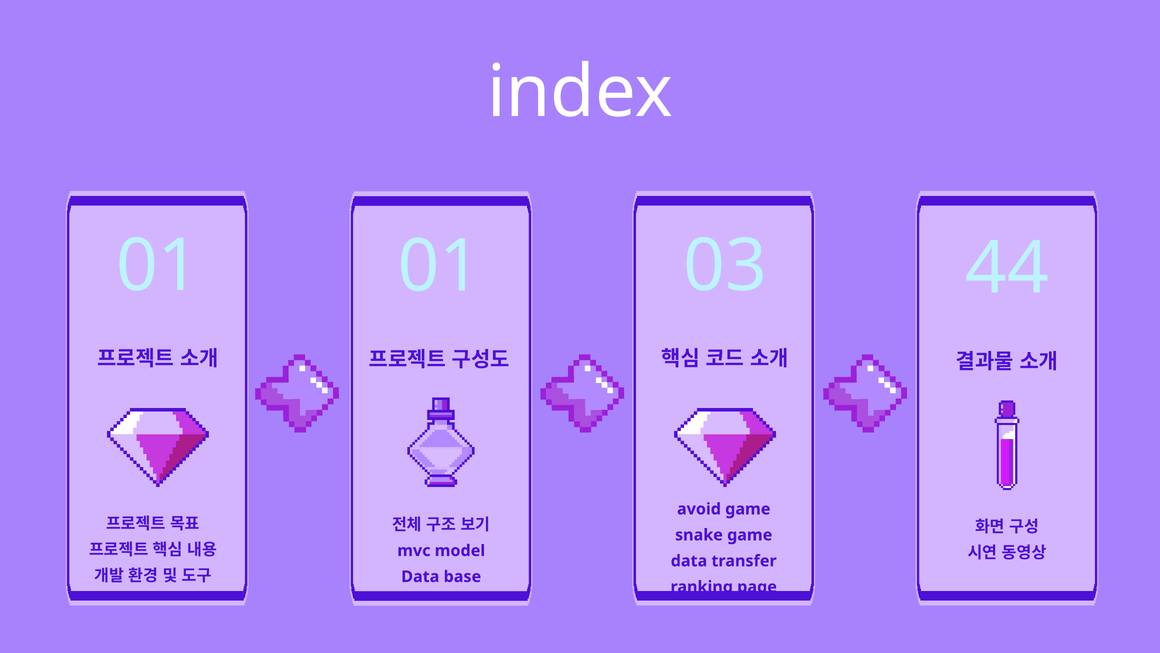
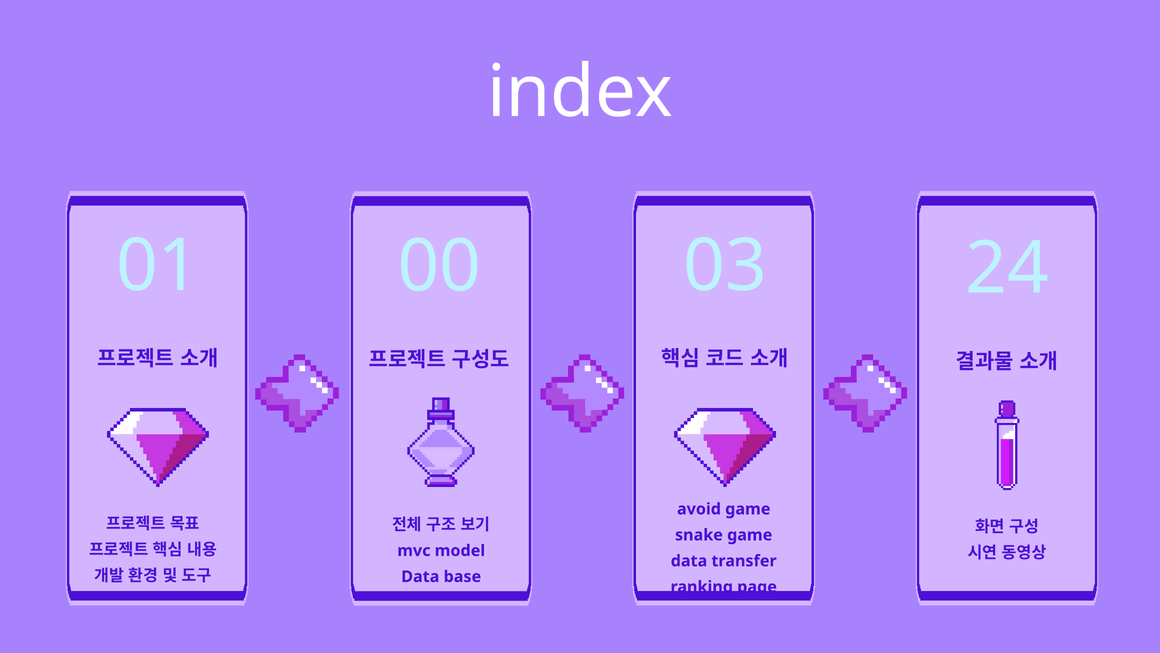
01 01: 01 -> 00
44: 44 -> 24
